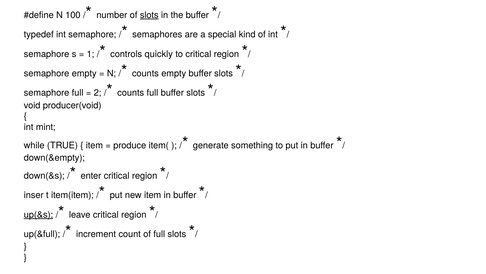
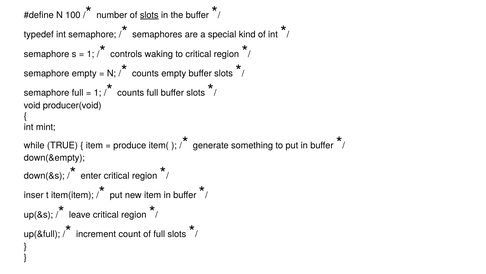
quickly: quickly -> waking
2 at (98, 93): 2 -> 1
up(&s underline: present -> none
